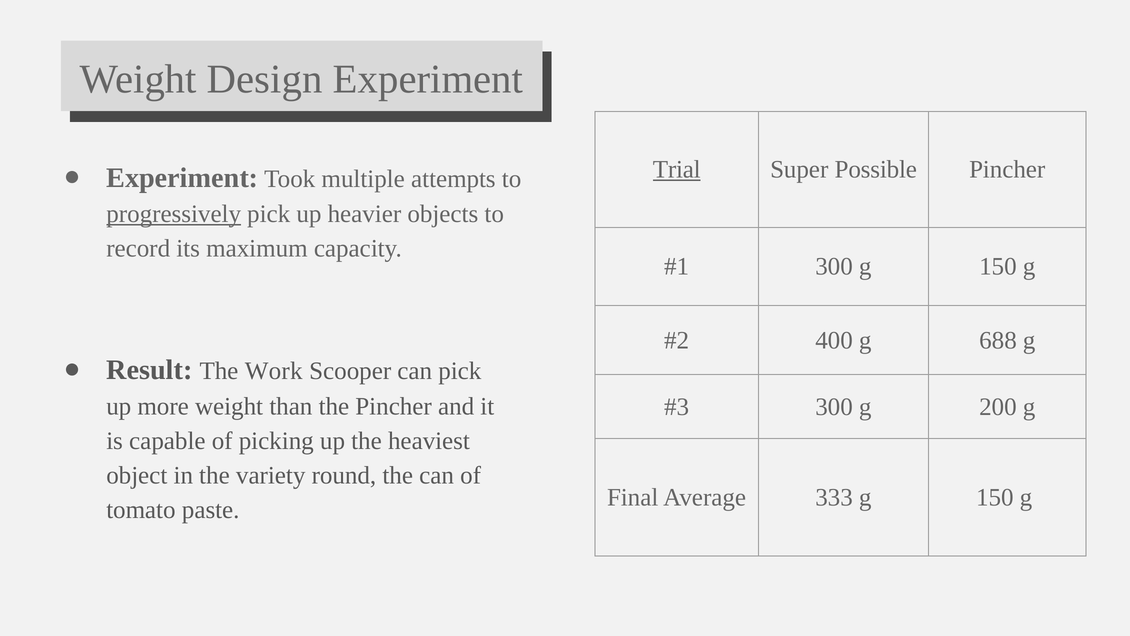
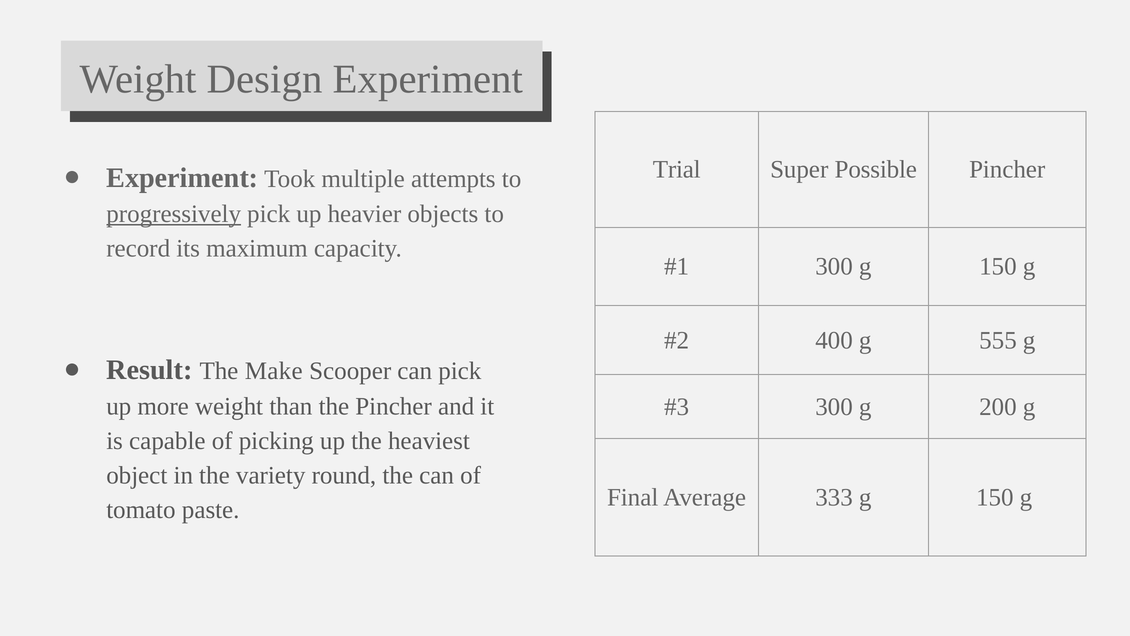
Trial underline: present -> none
688: 688 -> 555
Work: Work -> Make
